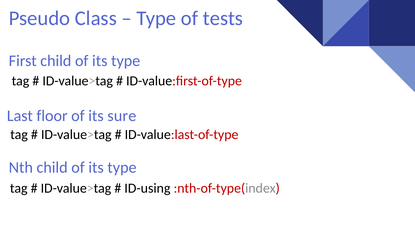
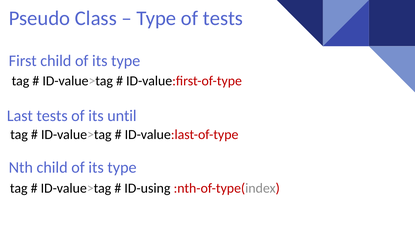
Last floor: floor -> tests
sure: sure -> until
